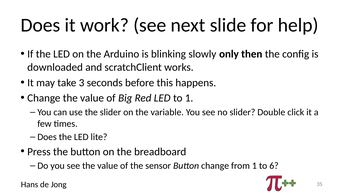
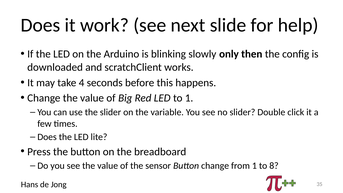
3: 3 -> 4
6: 6 -> 8
